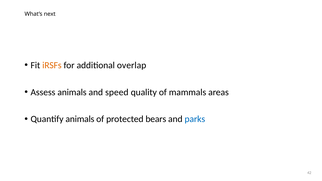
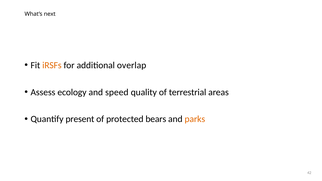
Assess animals: animals -> ecology
mammals: mammals -> terrestrial
Quantify animals: animals -> present
parks colour: blue -> orange
